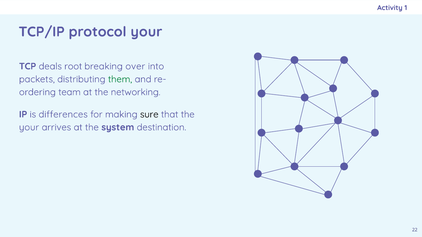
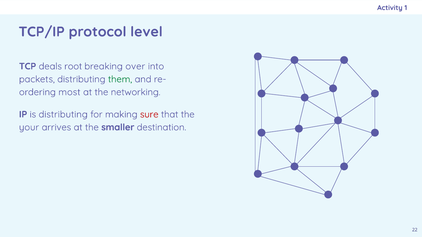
protocol your: your -> level
team: team -> most
is differences: differences -> distributing
sure colour: black -> red
system: system -> smaller
